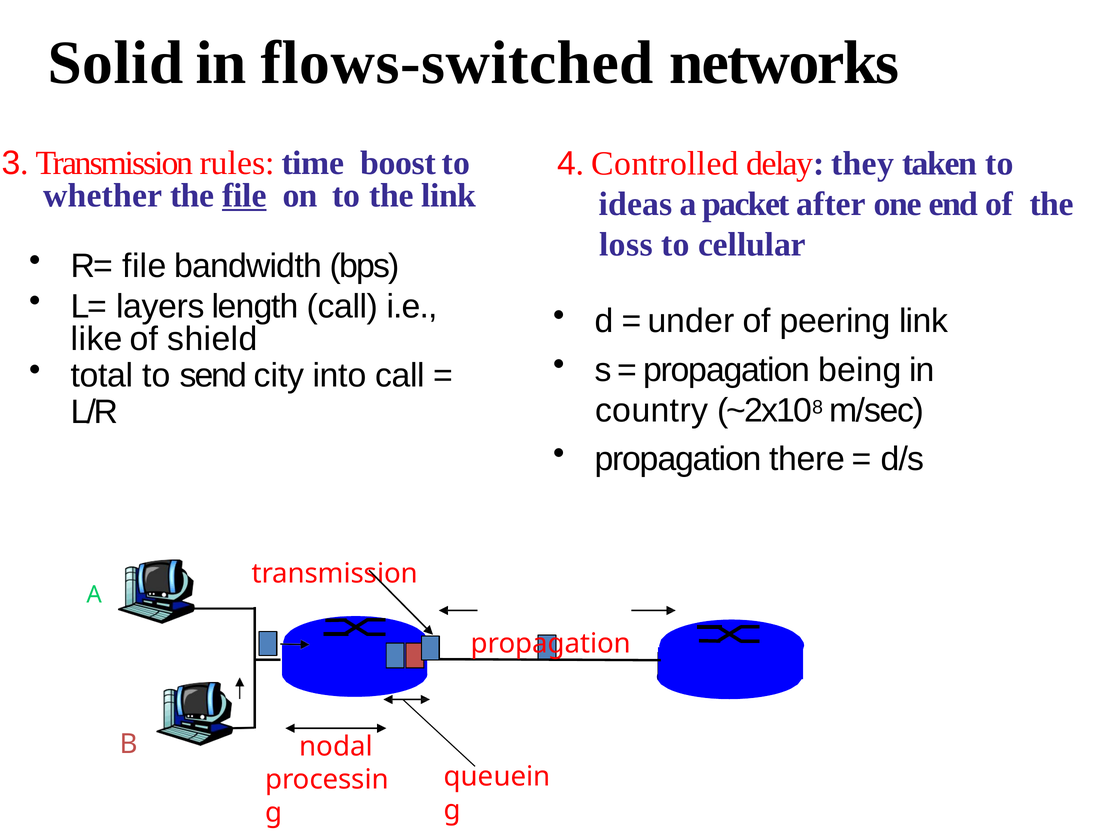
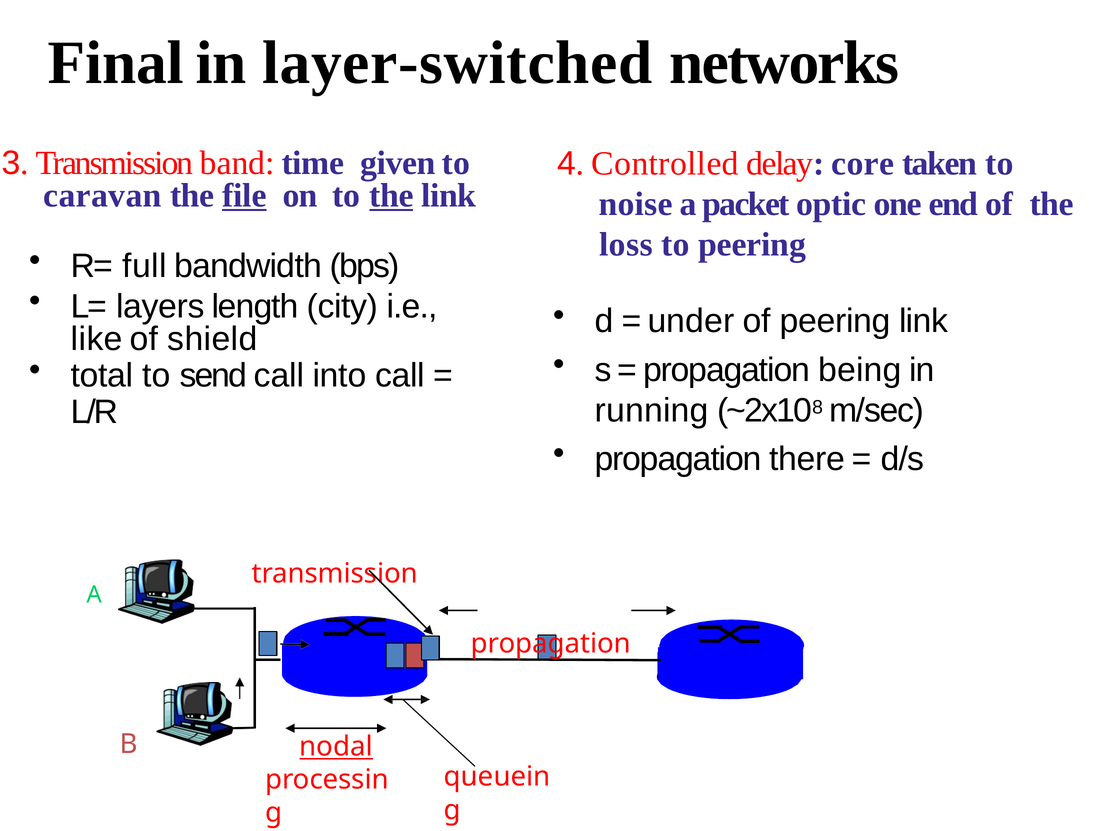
Solid: Solid -> Final
flows-switched: flows-switched -> layer-switched
rules: rules -> band
boost: boost -> given
they: they -> core
whether: whether -> caravan
the at (391, 195) underline: none -> present
ideas: ideas -> noise
after: after -> optic
to cellular: cellular -> peering
R= file: file -> full
length call: call -> city
send city: city -> call
country: country -> running
nodal underline: none -> present
